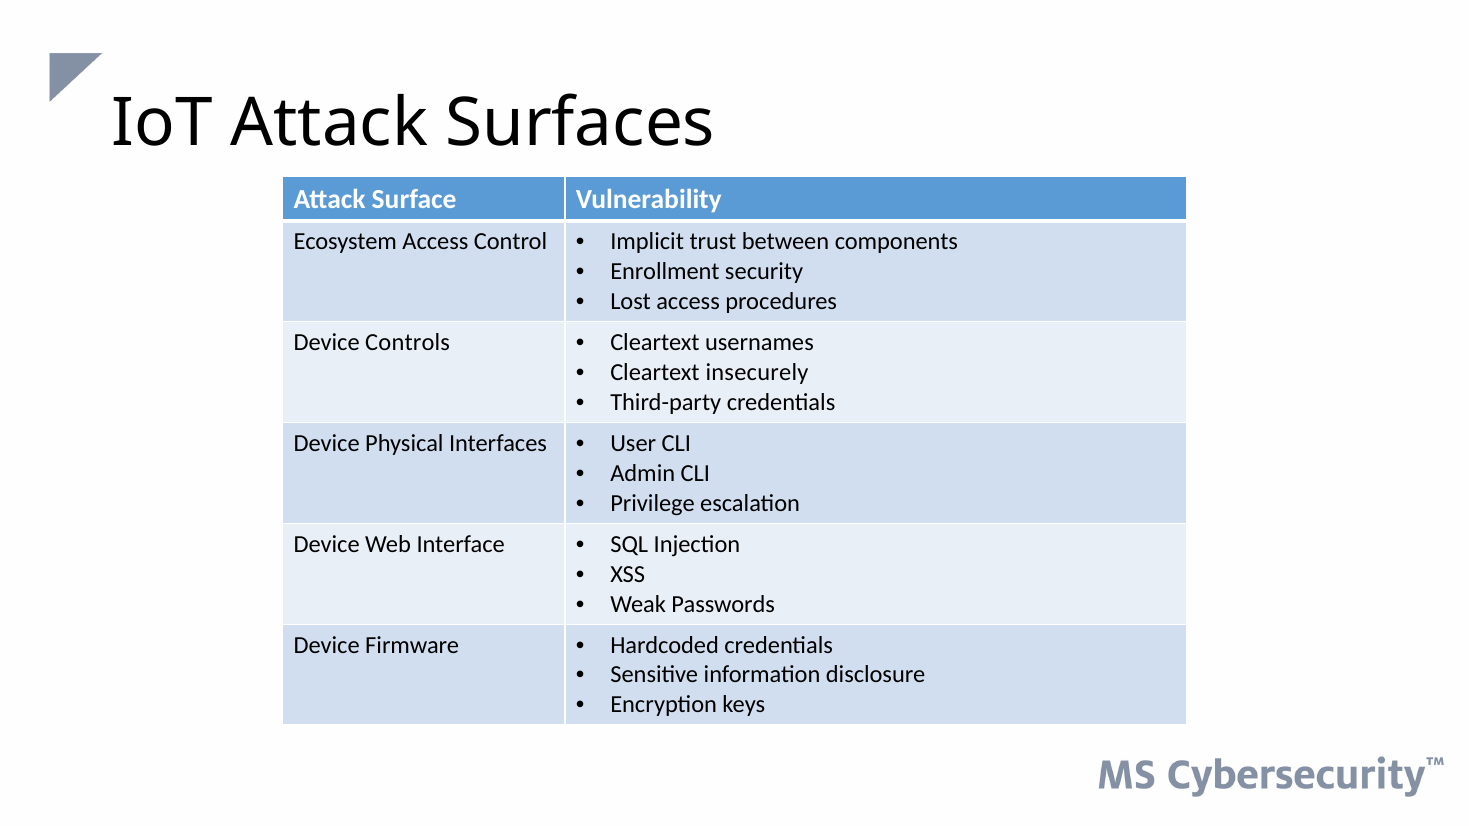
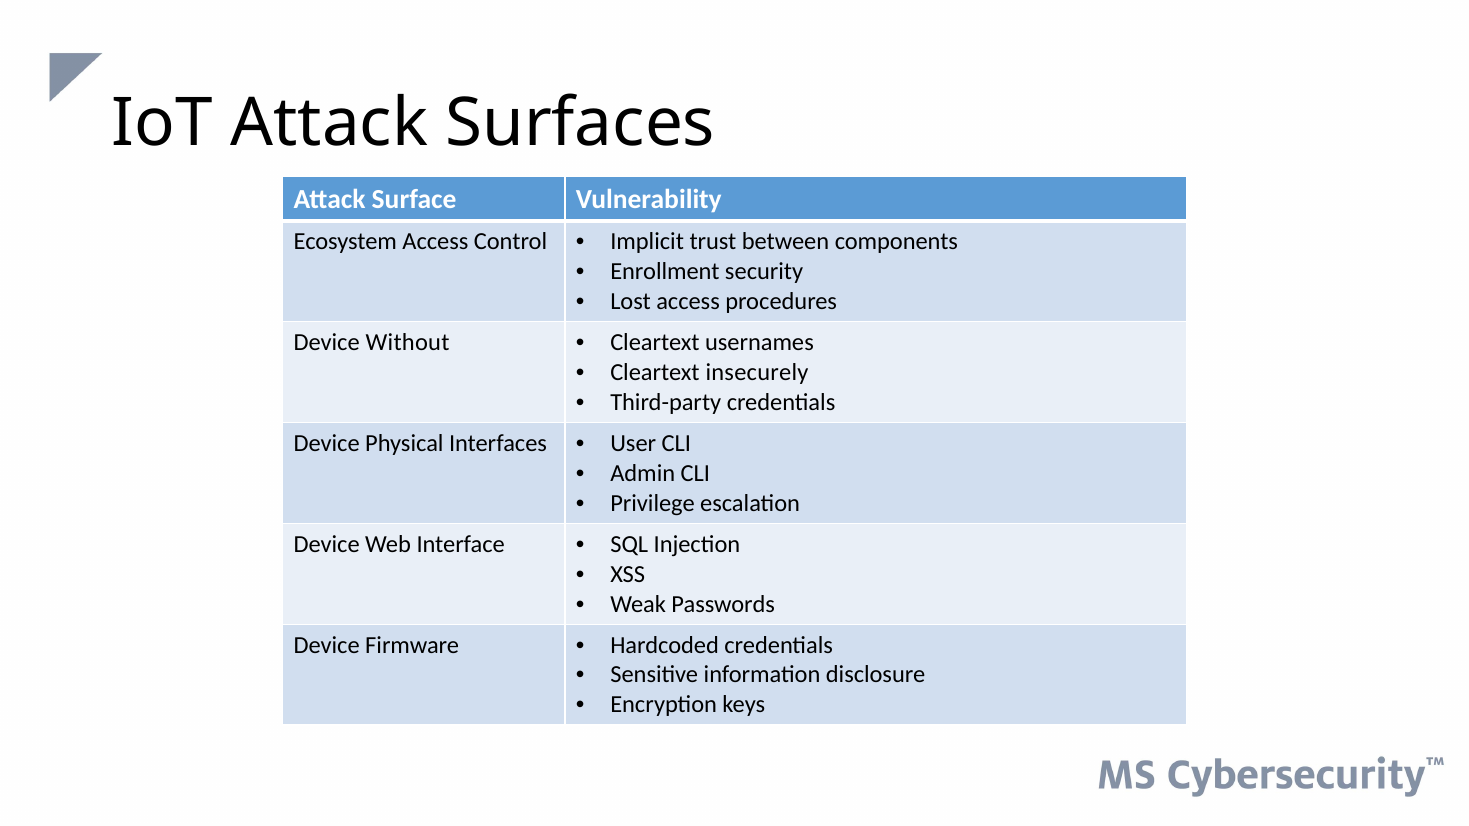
Controls: Controls -> Without
